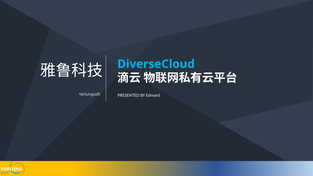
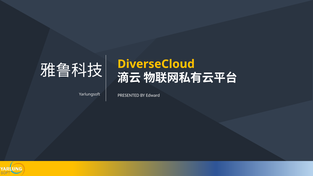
DiverseCloud colour: light blue -> yellow
